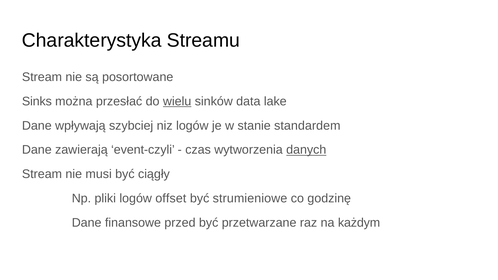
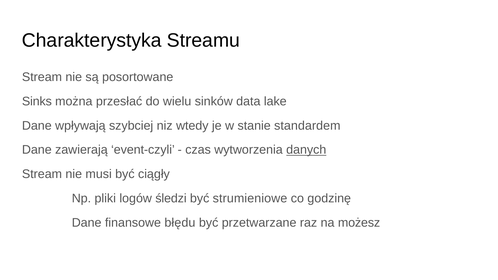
wielu underline: present -> none
niz logów: logów -> wtedy
offset: offset -> śledzi
przed: przed -> błędu
każdym: każdym -> możesz
